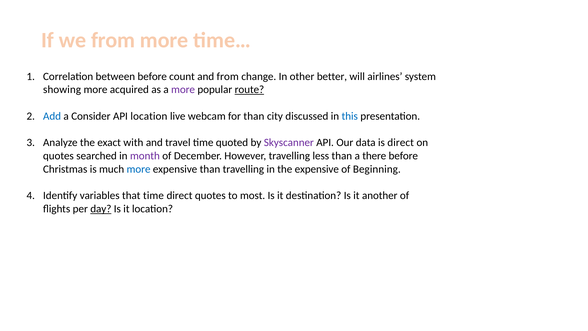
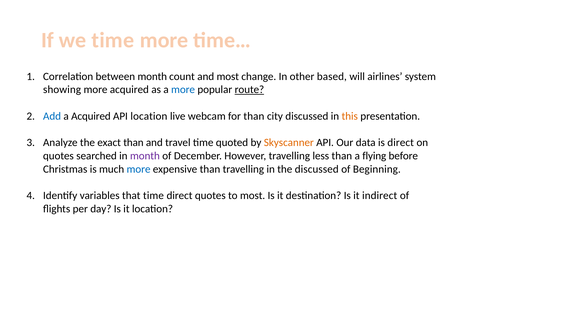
we from: from -> time
between before: before -> month
and from: from -> most
better: better -> based
more at (183, 90) colour: purple -> blue
a Consider: Consider -> Acquired
this colour: blue -> orange
exact with: with -> than
Skyscanner colour: purple -> orange
there: there -> flying
the expensive: expensive -> discussed
another: another -> indirect
day underline: present -> none
